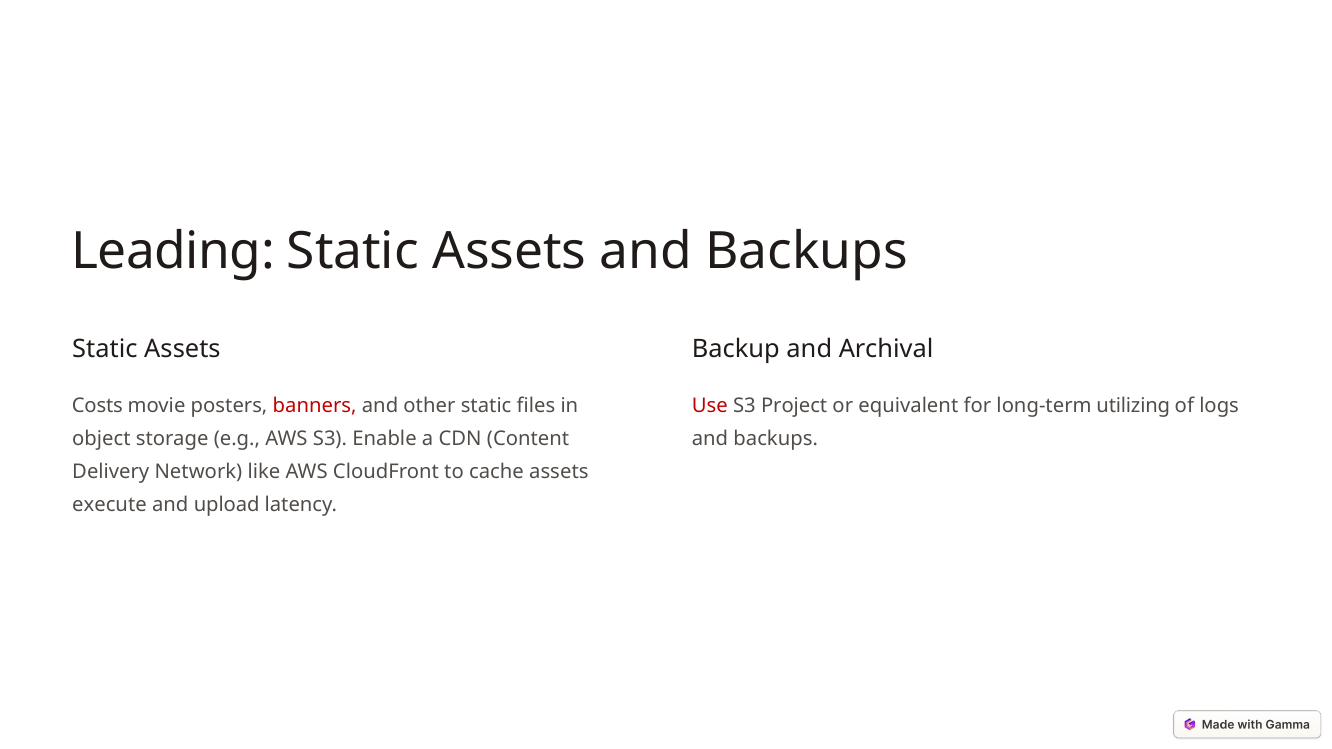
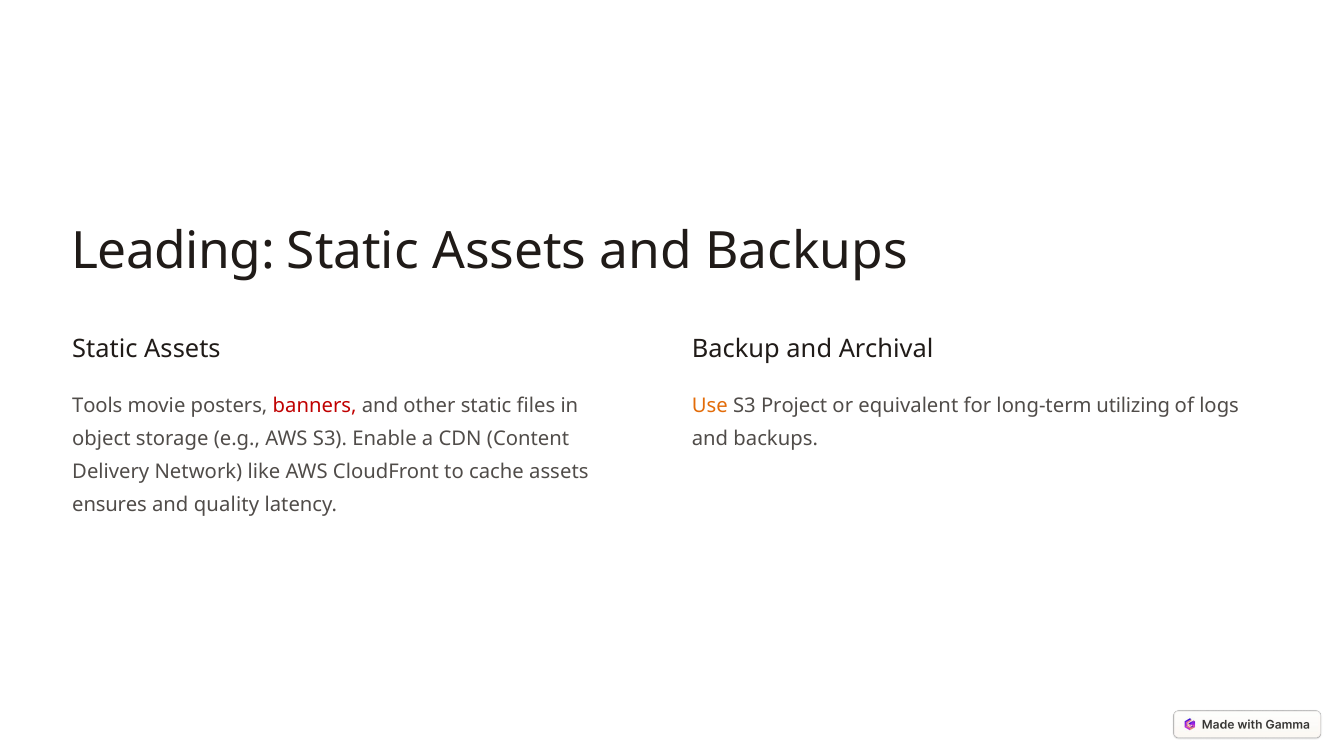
Costs: Costs -> Tools
Use colour: red -> orange
execute: execute -> ensures
upload: upload -> quality
